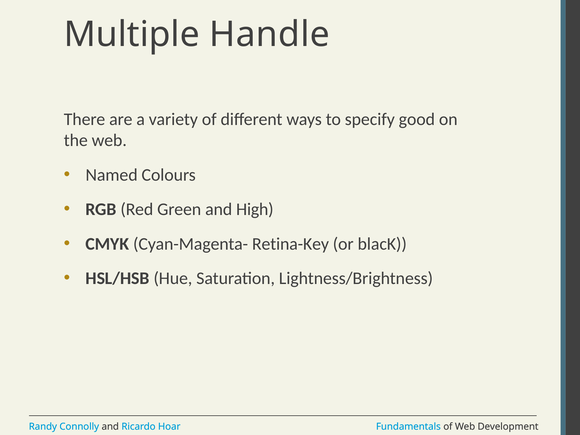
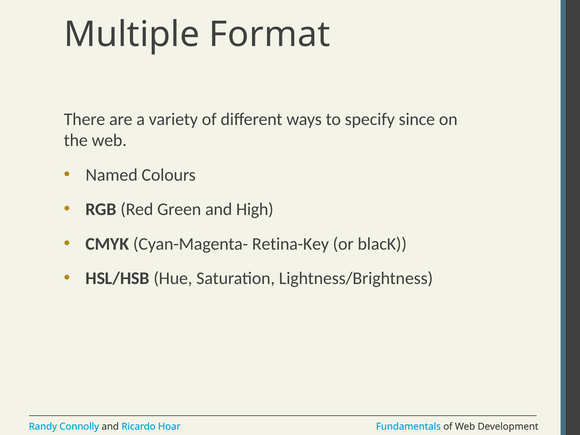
Handle: Handle -> Format
good: good -> since
